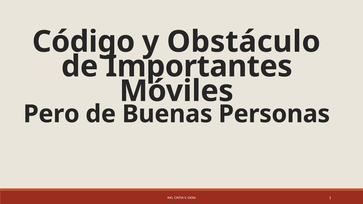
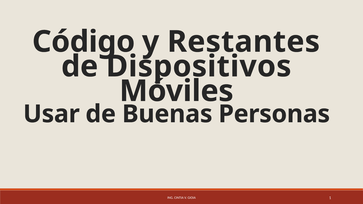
Obstáculo: Obstáculo -> Restantes
Importantes: Importantes -> Dispositivos
Pero: Pero -> Usar
